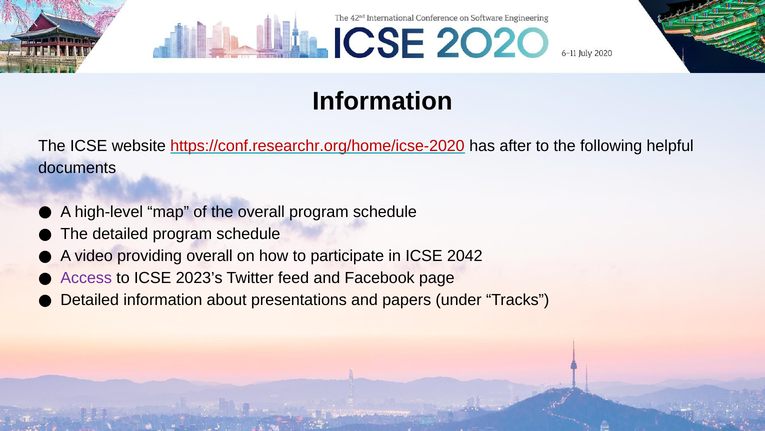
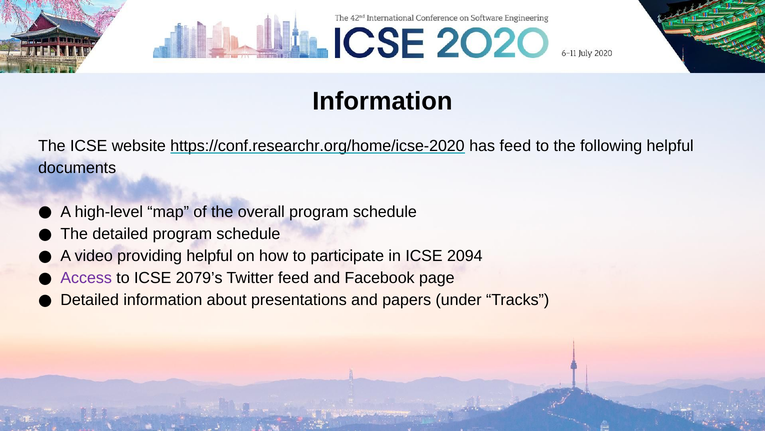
https://conf.researchr.org/home/icse-2020 colour: red -> black
has after: after -> feed
providing overall: overall -> helpful
2042: 2042 -> 2094
2023’s: 2023’s -> 2079’s
